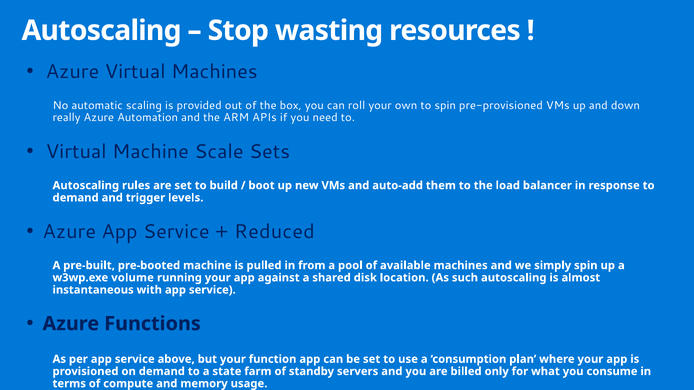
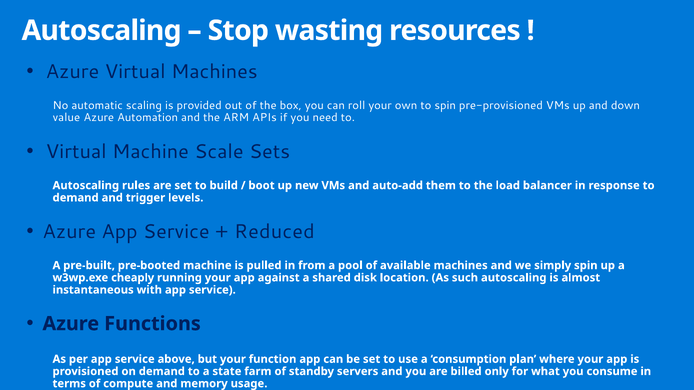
really: really -> value
volume: volume -> cheaply
